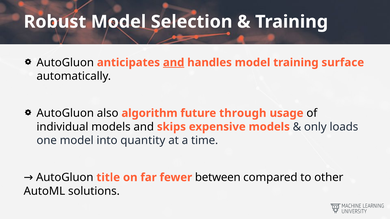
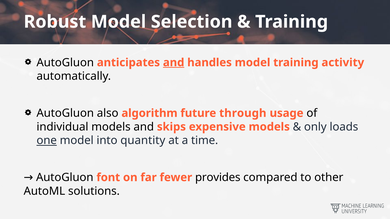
surface: surface -> activity
one underline: none -> present
title: title -> font
between: between -> provides
